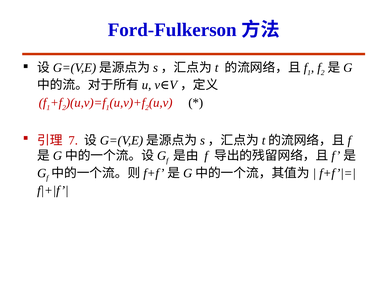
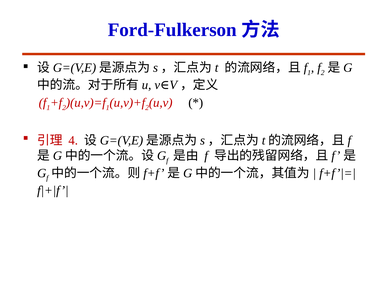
7: 7 -> 4
